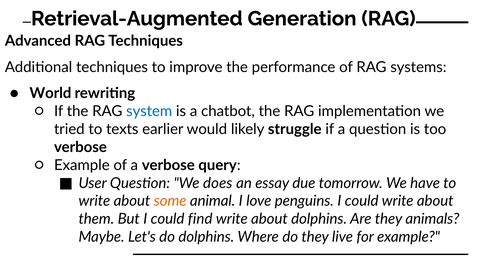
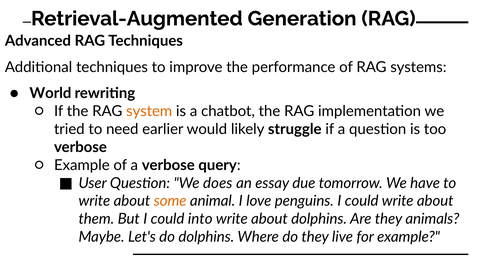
system colour: blue -> orange
texts: texts -> need
find: find -> into
